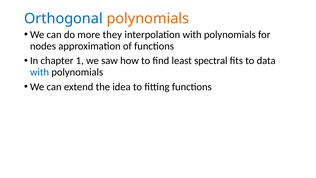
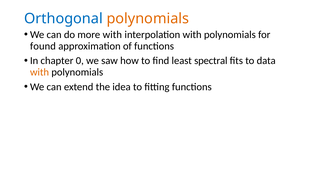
more they: they -> with
nodes: nodes -> found
1: 1 -> 0
with at (40, 72) colour: blue -> orange
